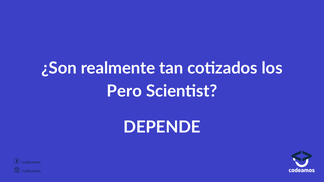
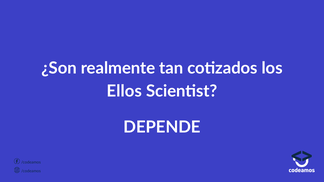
Pero: Pero -> Ellos
